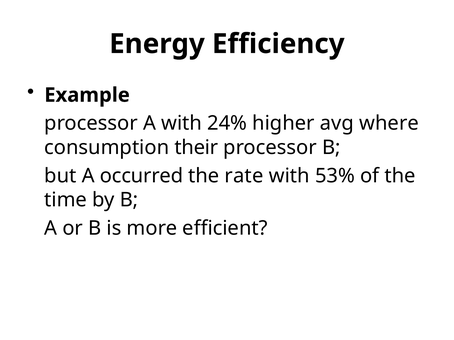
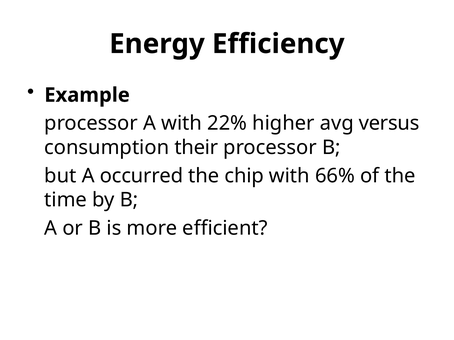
24%: 24% -> 22%
where: where -> versus
rate: rate -> chip
53%: 53% -> 66%
